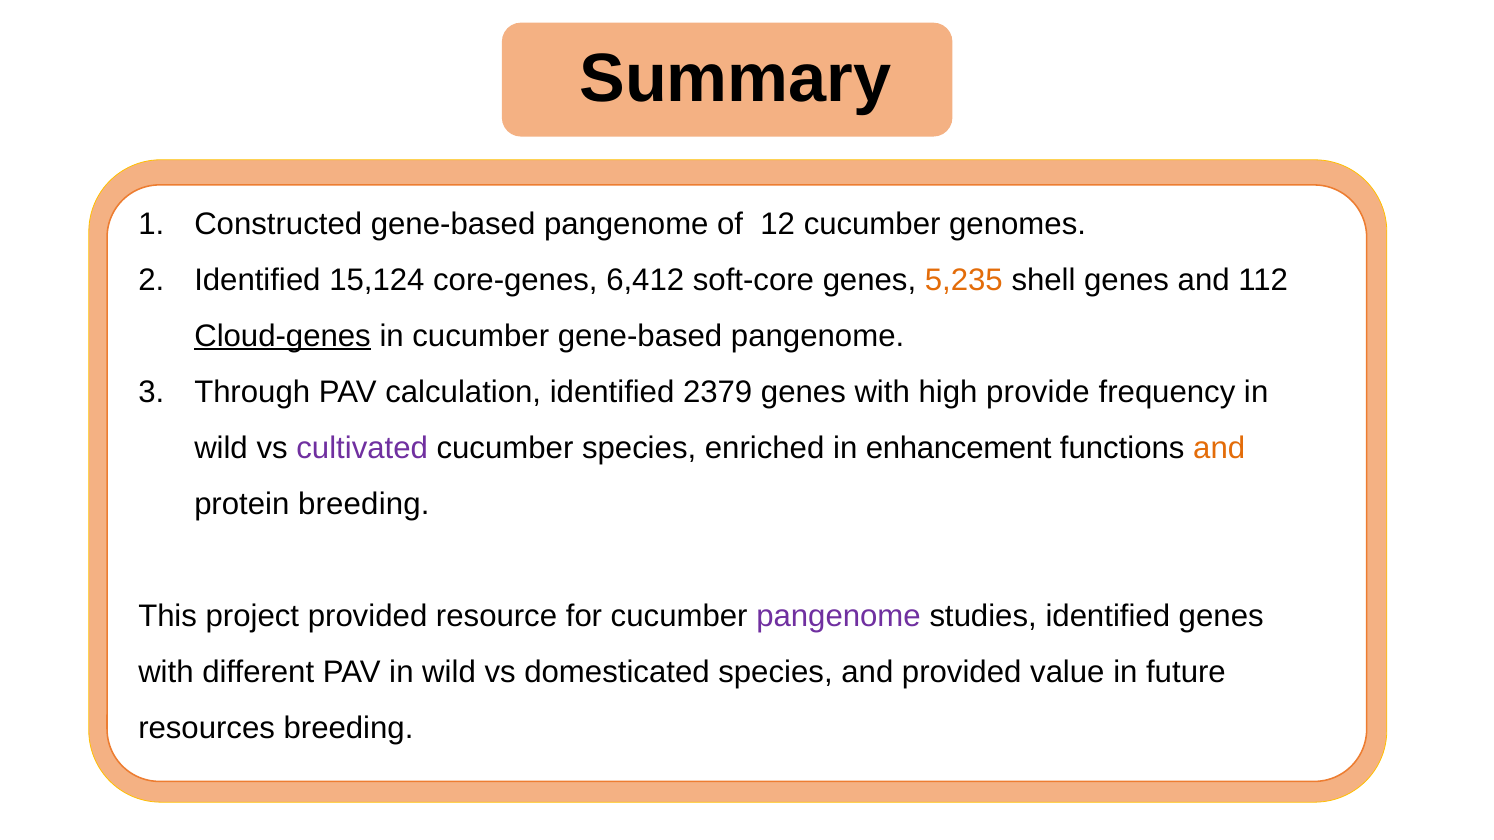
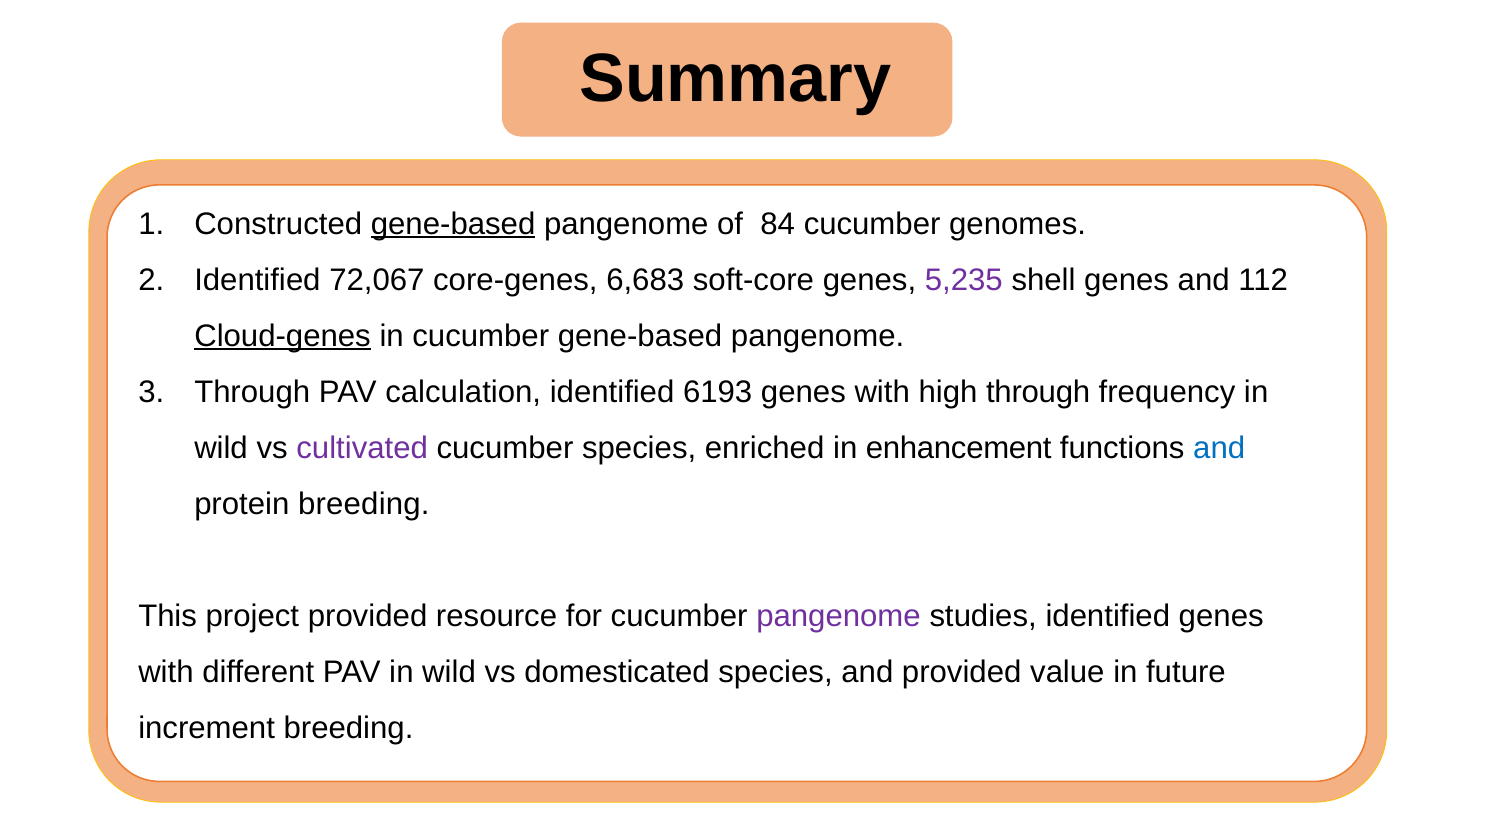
gene-based at (453, 224) underline: none -> present
12: 12 -> 84
15,124: 15,124 -> 72,067
6,412: 6,412 -> 6,683
5,235 colour: orange -> purple
2379: 2379 -> 6193
high provide: provide -> through
and at (1219, 448) colour: orange -> blue
resources: resources -> increment
